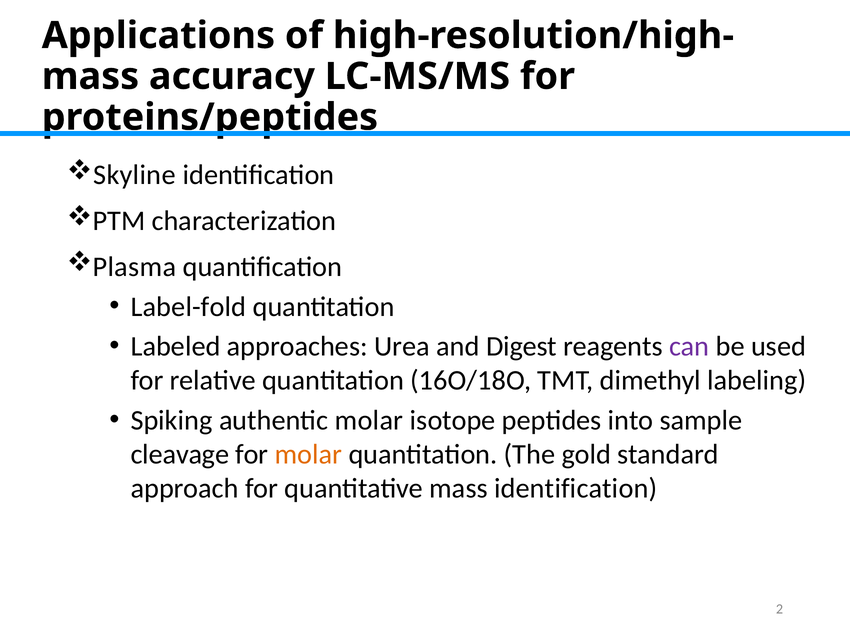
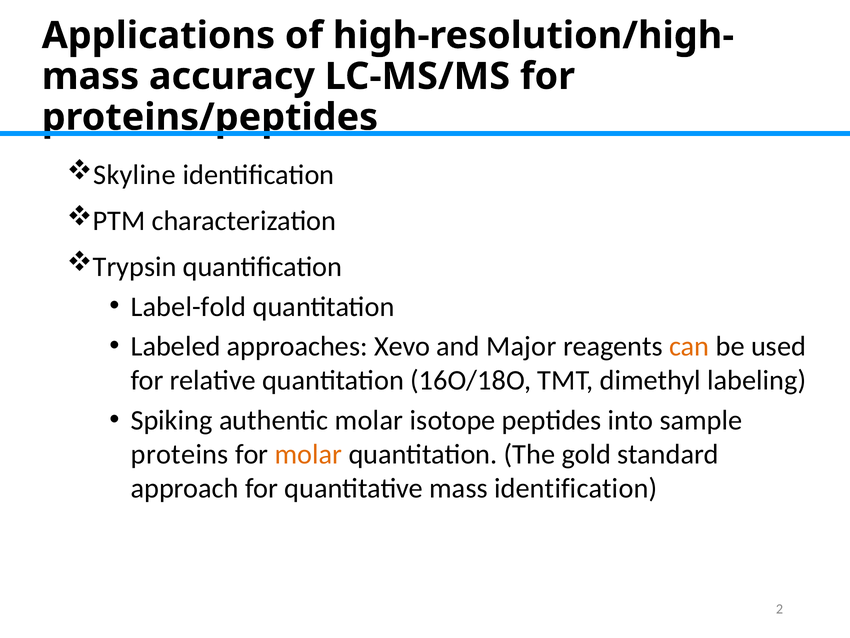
Plasma: Plasma -> Trypsin
Urea: Urea -> Xevo
Digest: Digest -> Major
can colour: purple -> orange
cleavage: cleavage -> proteins
